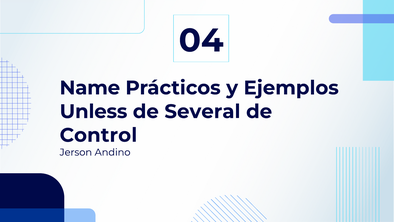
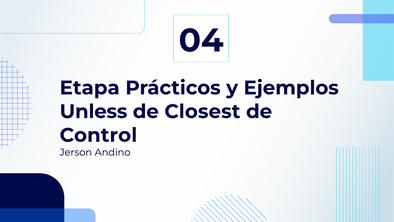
Name: Name -> Etapa
Several: Several -> Closest
